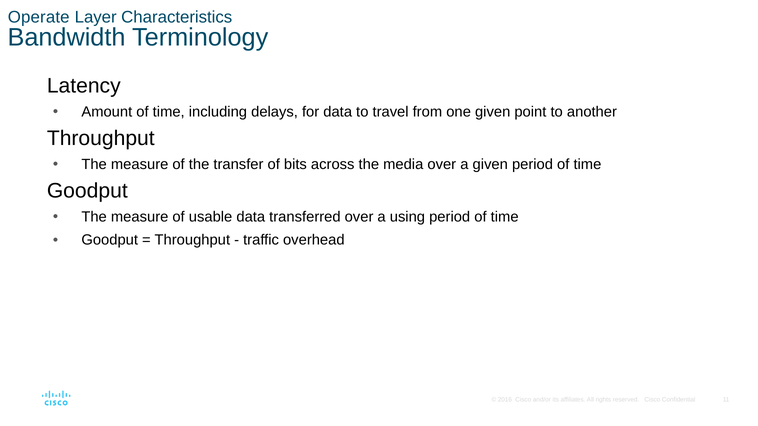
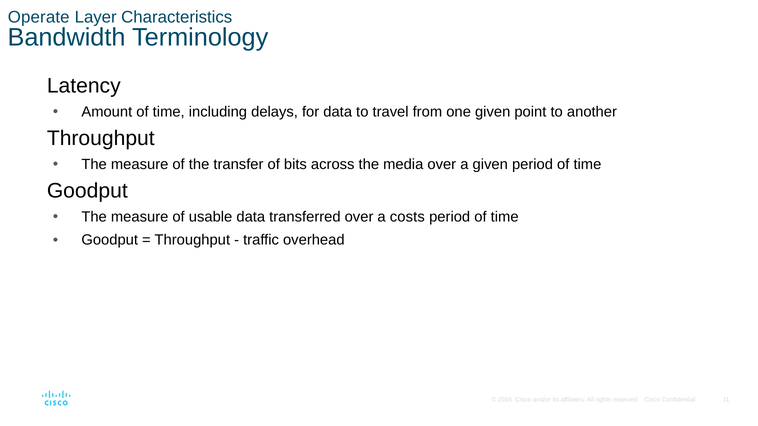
using: using -> costs
